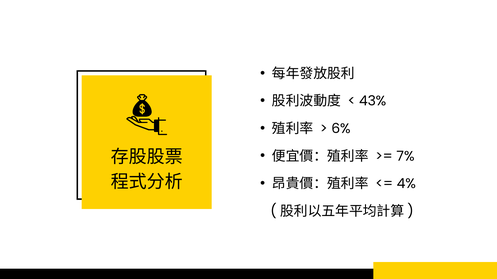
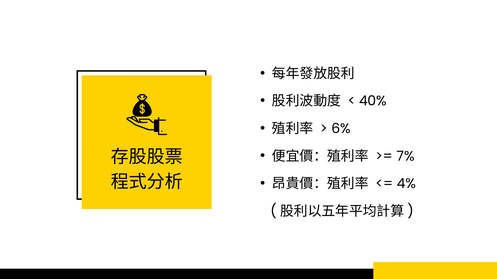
43%: 43% -> 40%
